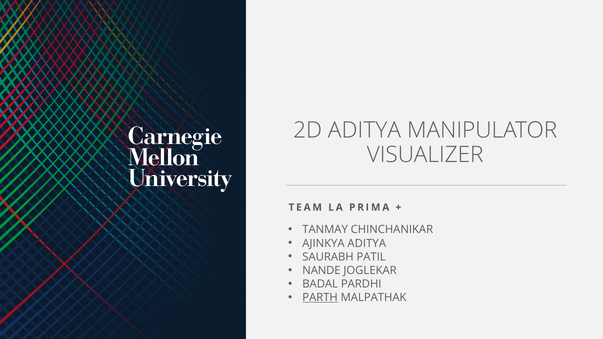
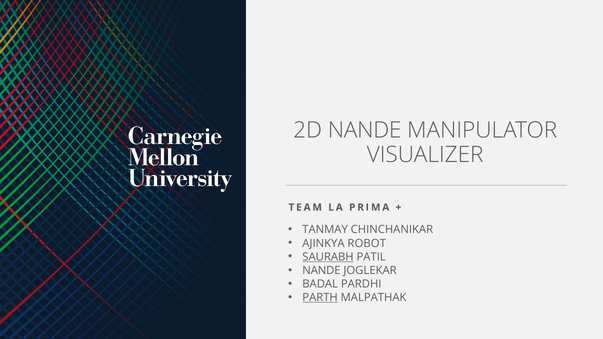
2D ADITYA: ADITYA -> NANDE
AJINKYA ADITYA: ADITYA -> ROBOT
SAURABH underline: none -> present
